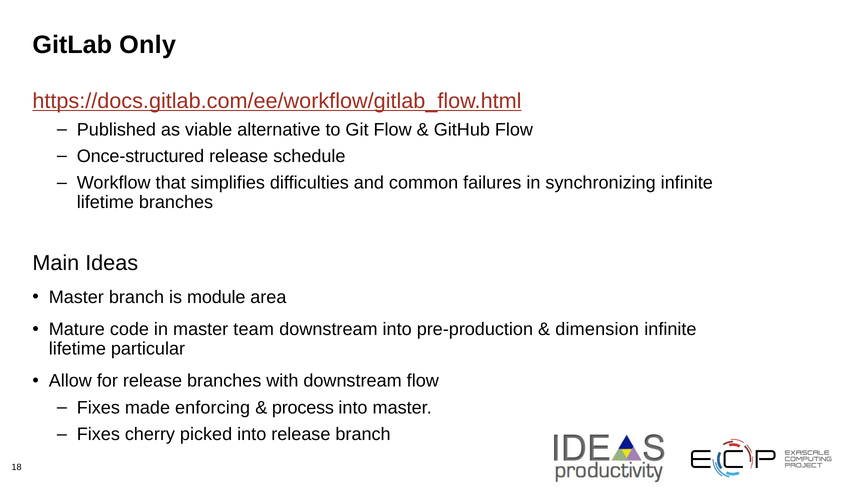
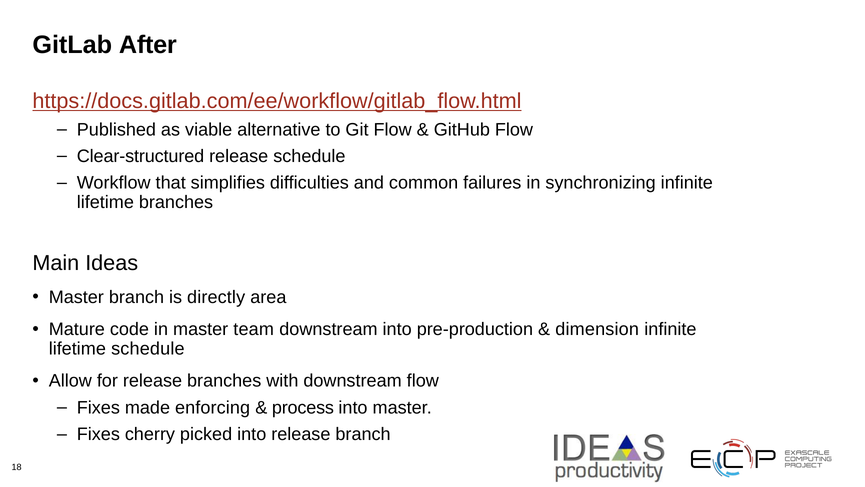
Only: Only -> After
Once-structured: Once-structured -> Clear-structured
module: module -> directly
lifetime particular: particular -> schedule
